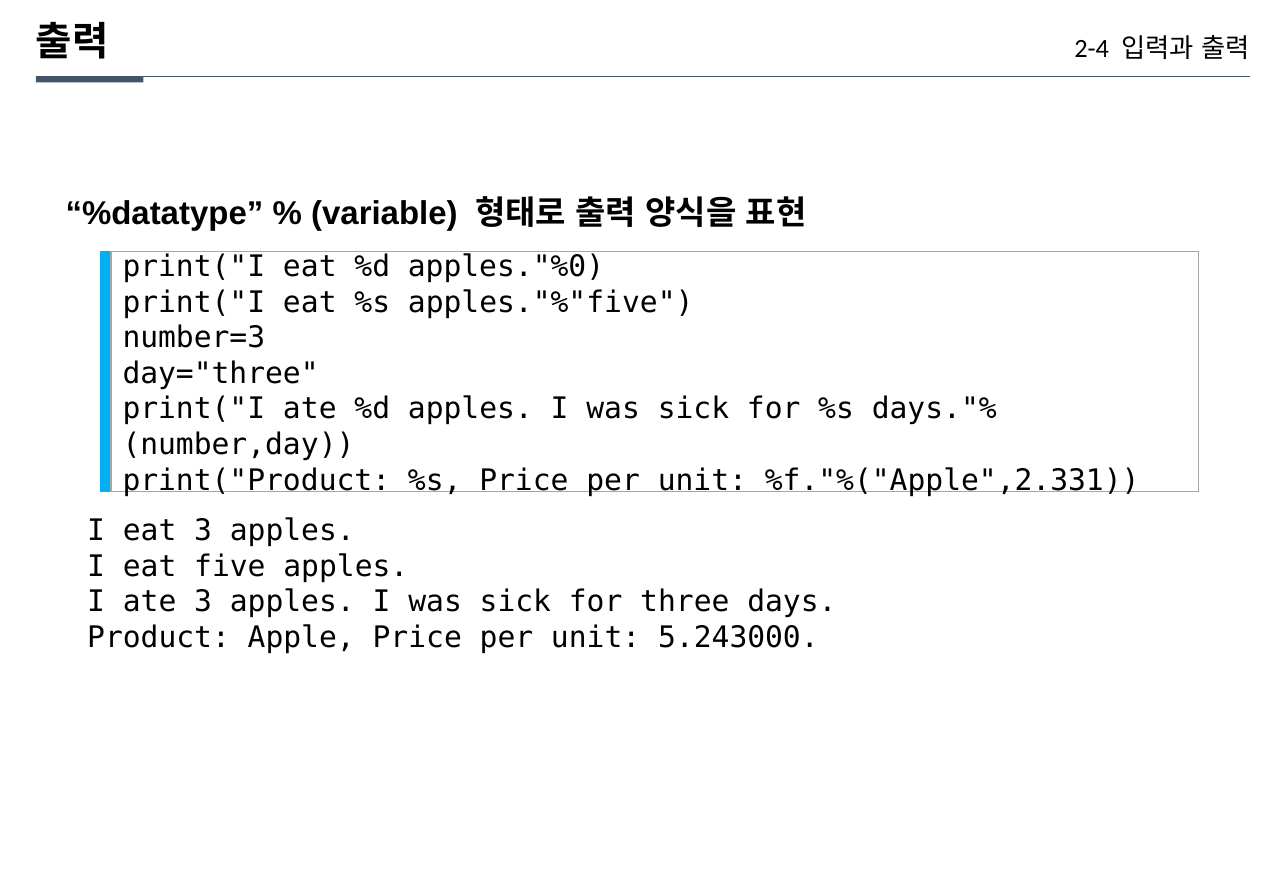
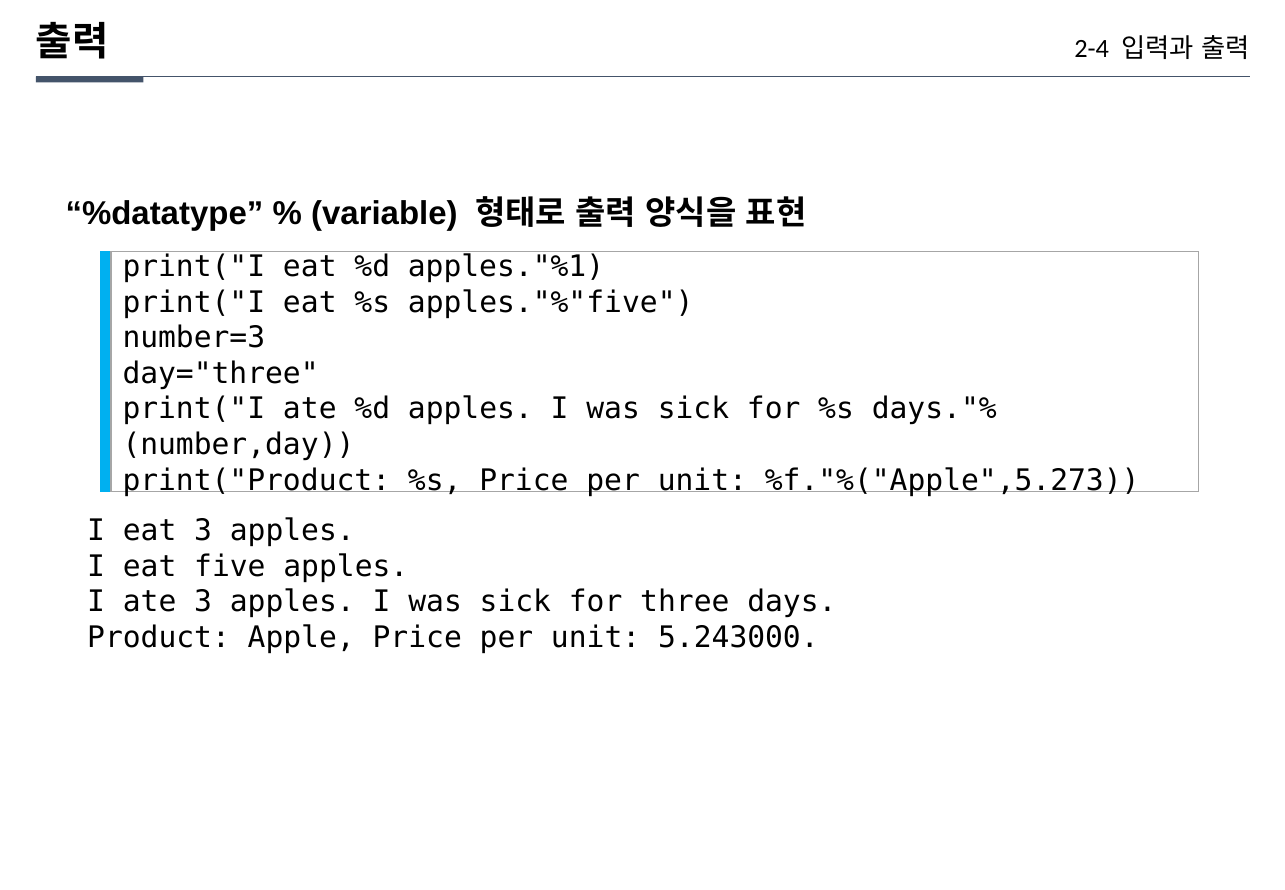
apples."%0: apples."%0 -> apples."%1
%f."%("Apple",2.331: %f."%("Apple",2.331 -> %f."%("Apple",5.273
